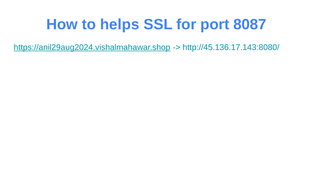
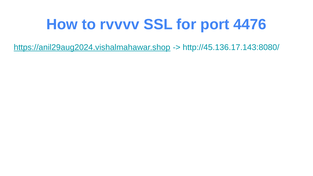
helps: helps -> rvvvv
8087: 8087 -> 4476
